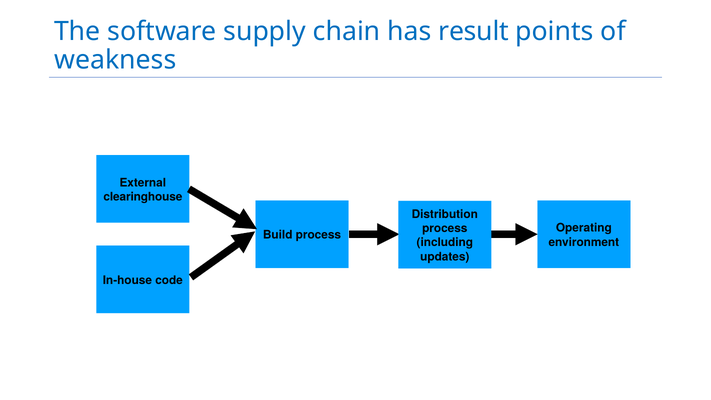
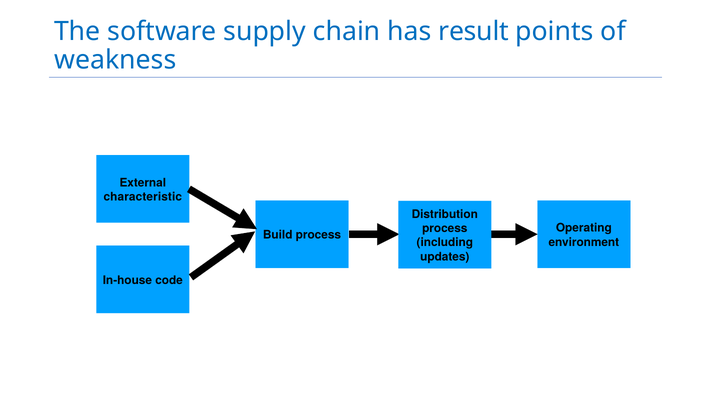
clearinghouse: clearinghouse -> characteristic
